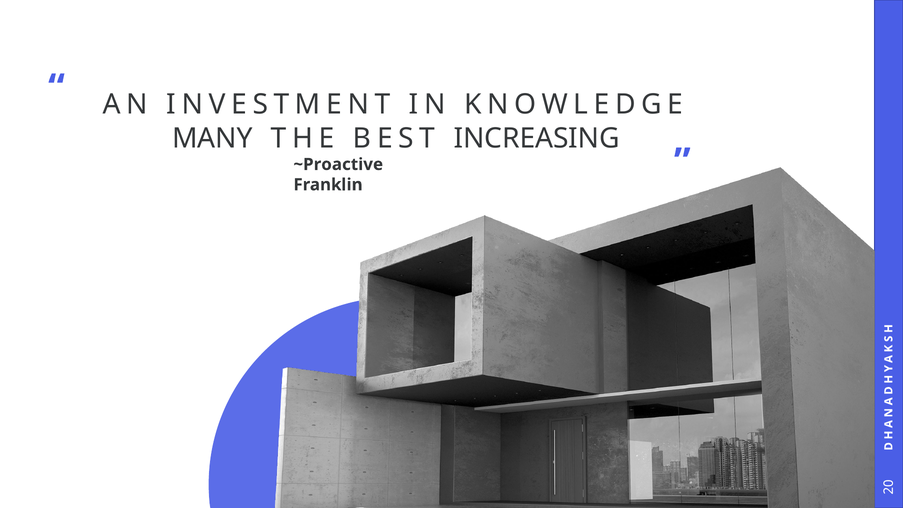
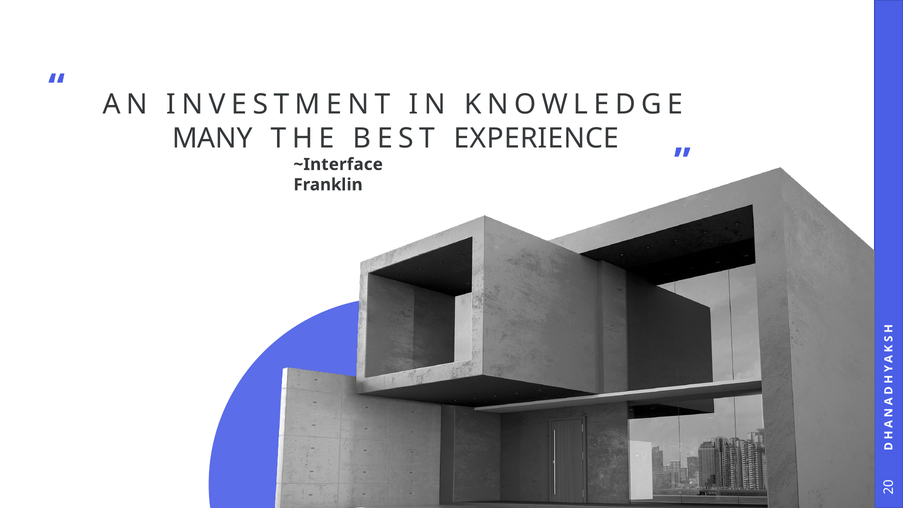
INCREASING: INCREASING -> EXPERIENCE
~Proactive: ~Proactive -> ~Interface
